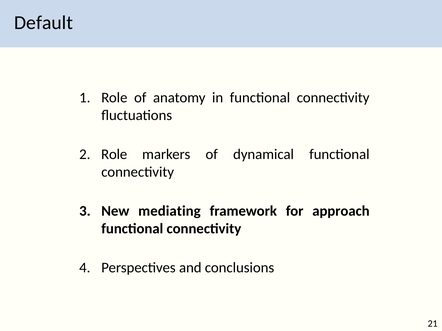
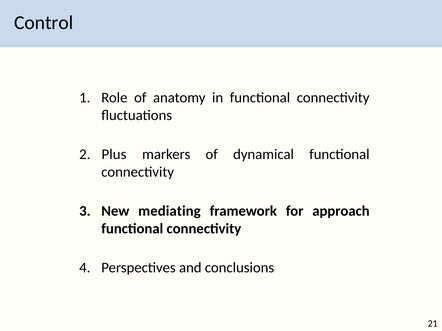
Default: Default -> Control
Role at (114, 154): Role -> Plus
